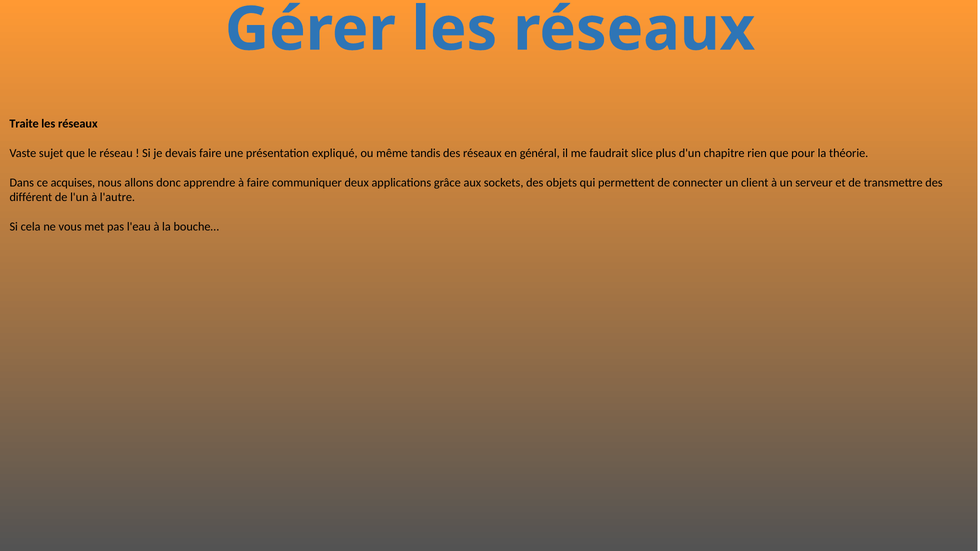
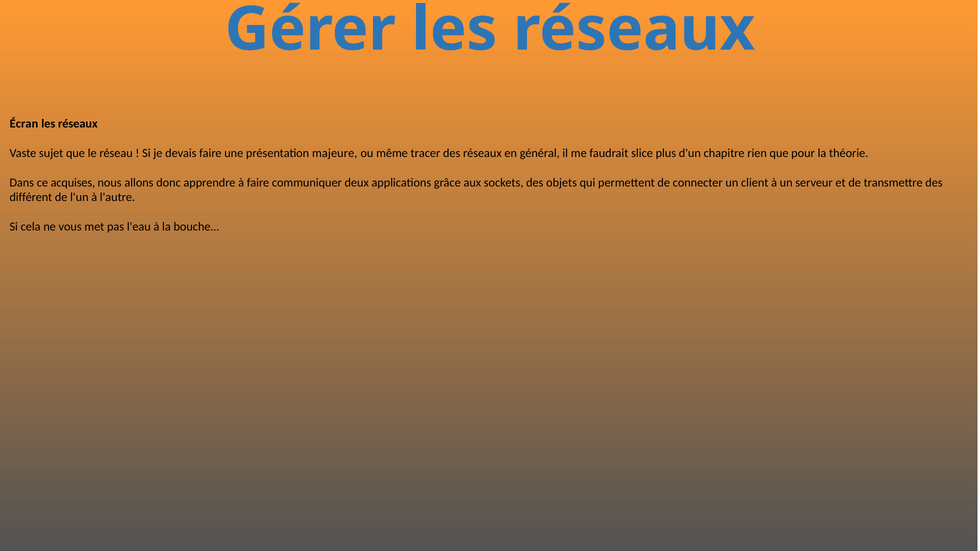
Traite: Traite -> Écran
expliqué: expliqué -> majeure
tandis: tandis -> tracer
